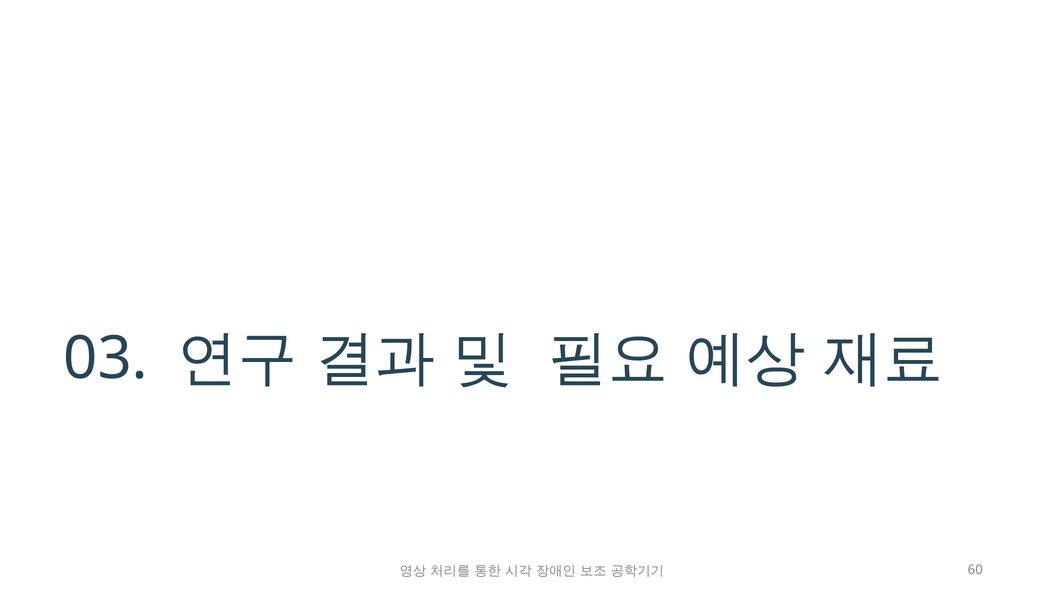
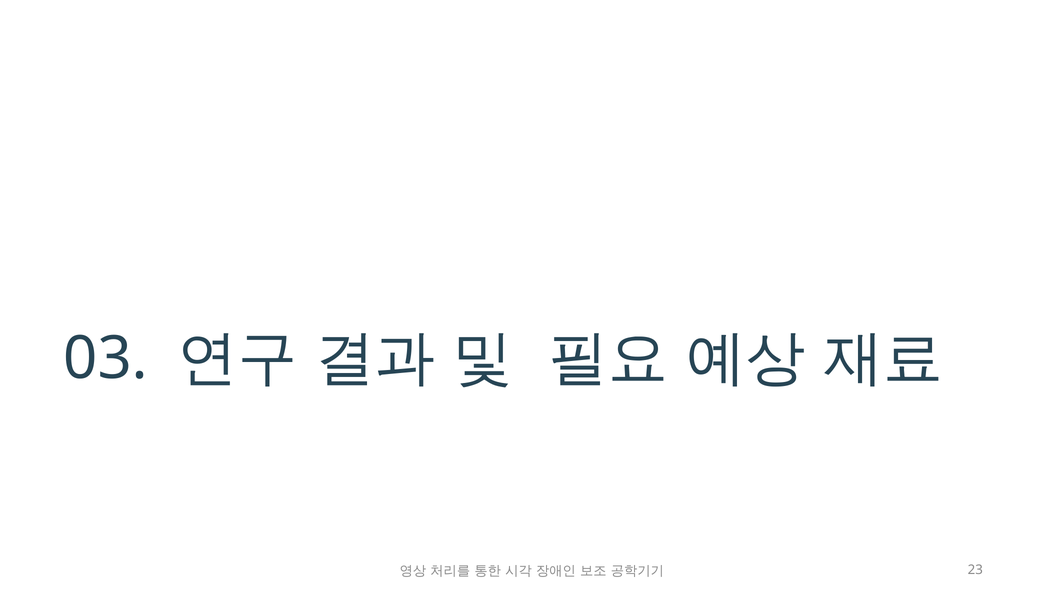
60: 60 -> 23
